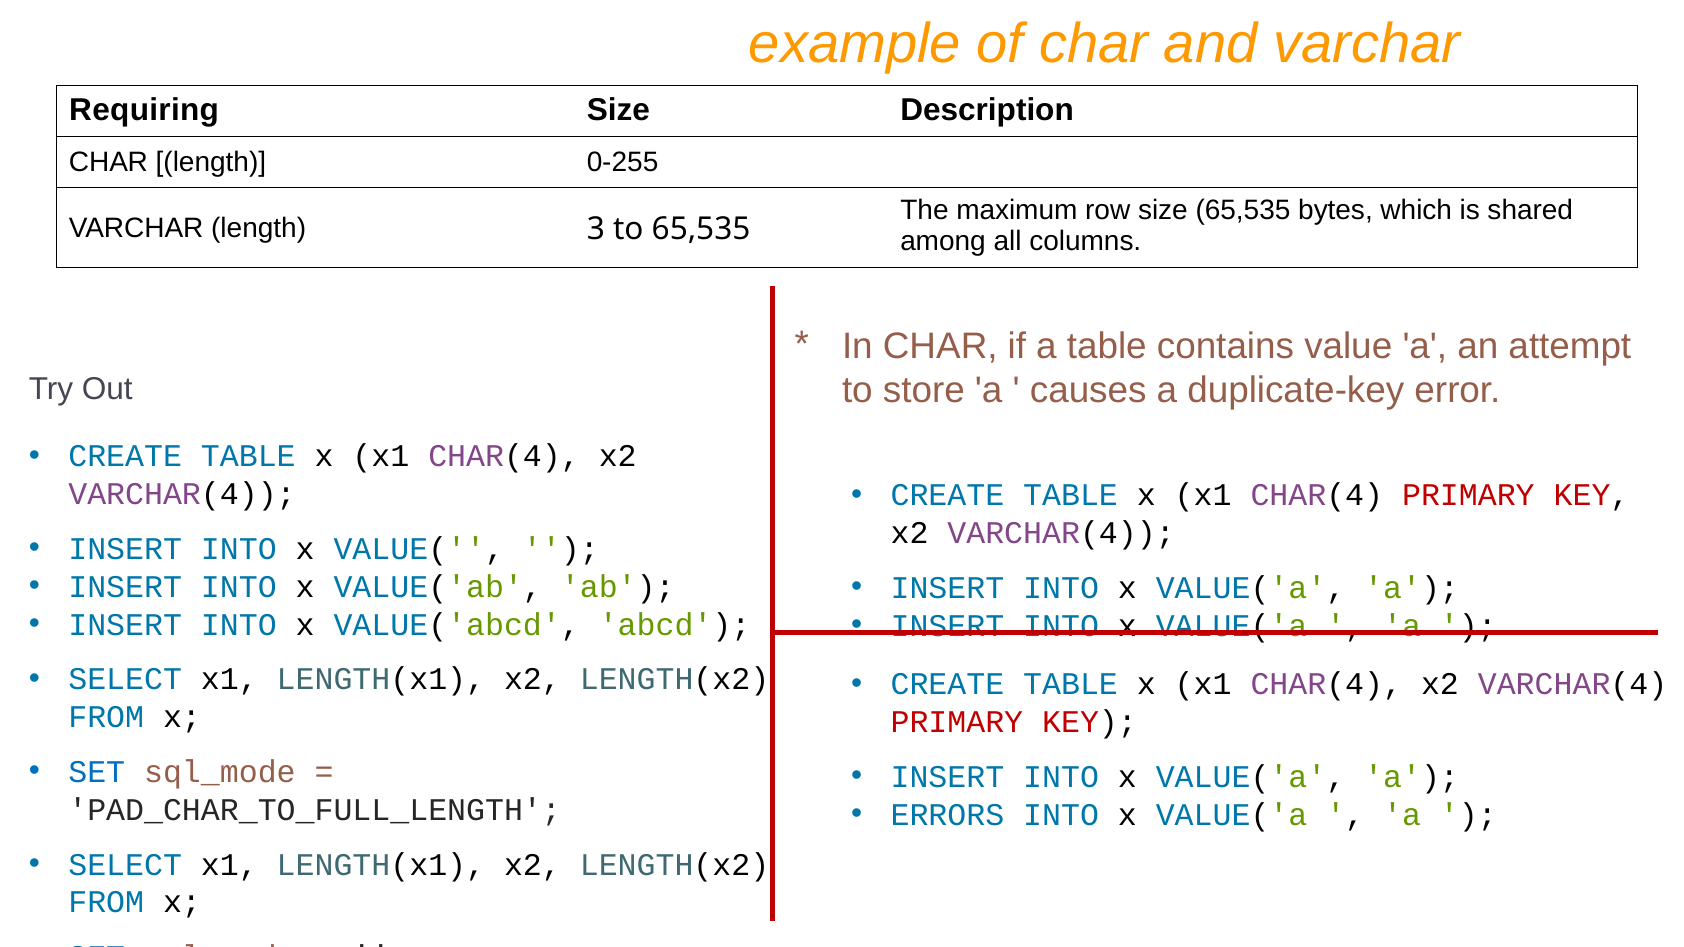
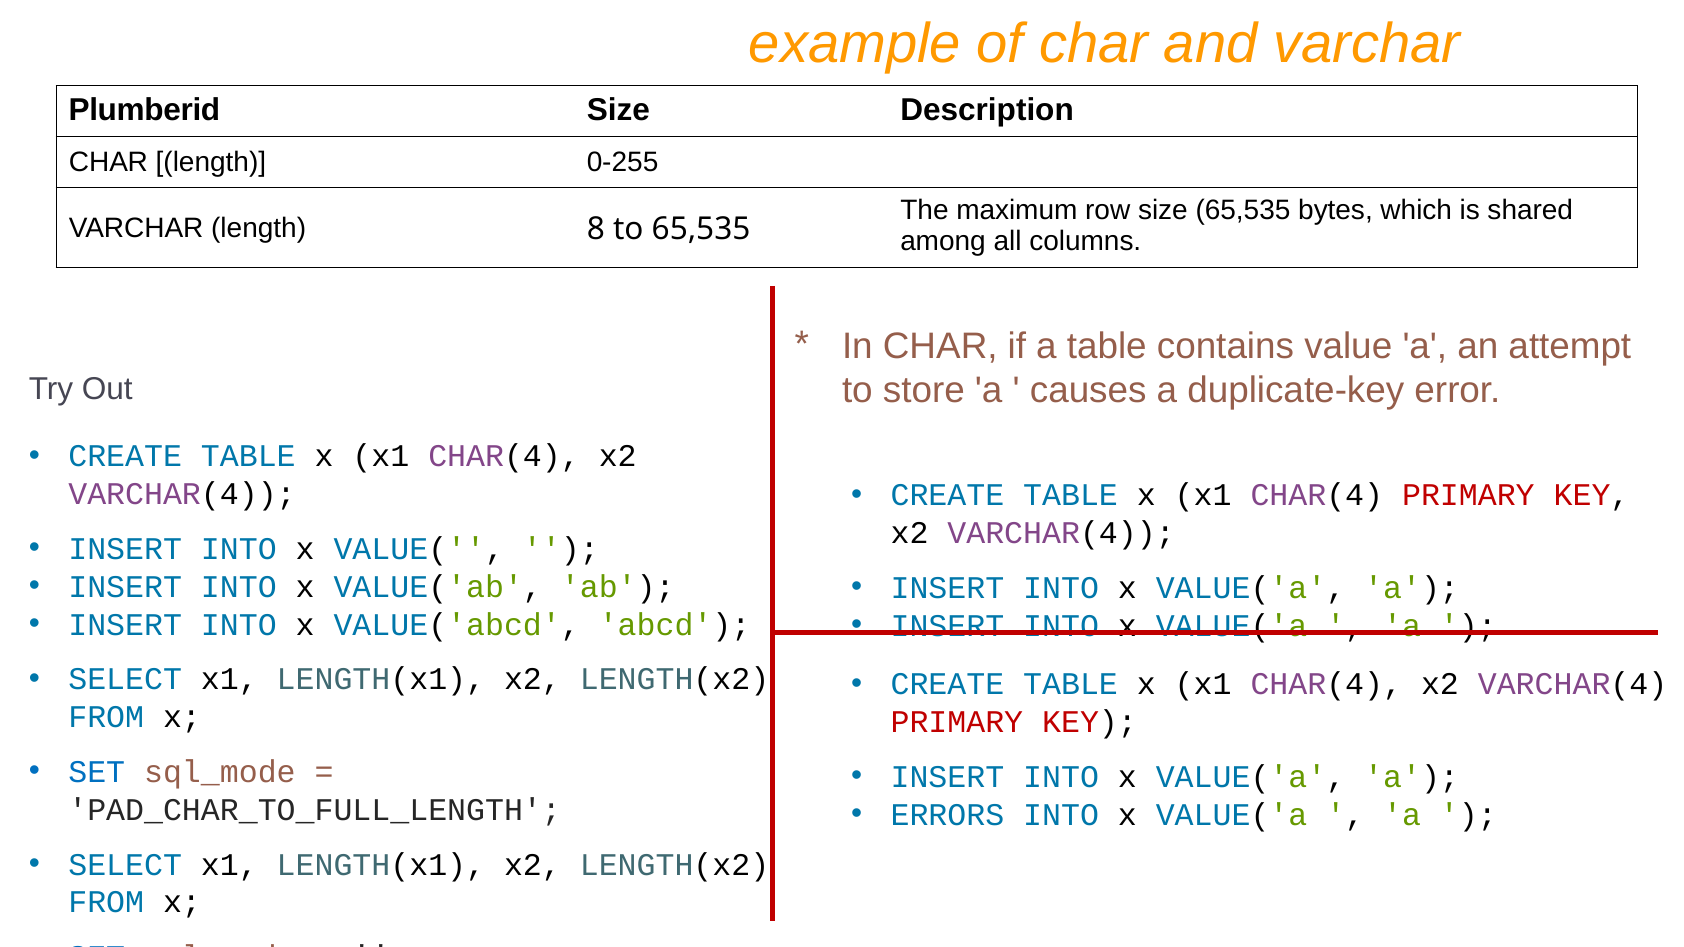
Requiring: Requiring -> Plumberid
3: 3 -> 8
